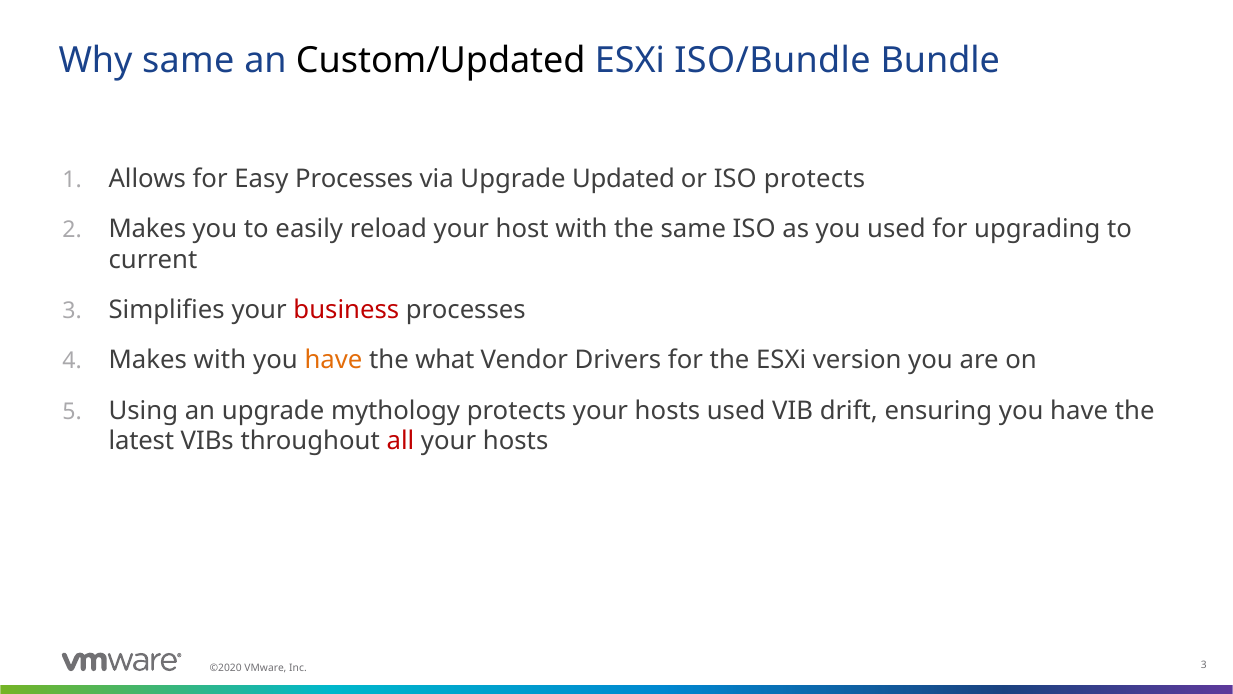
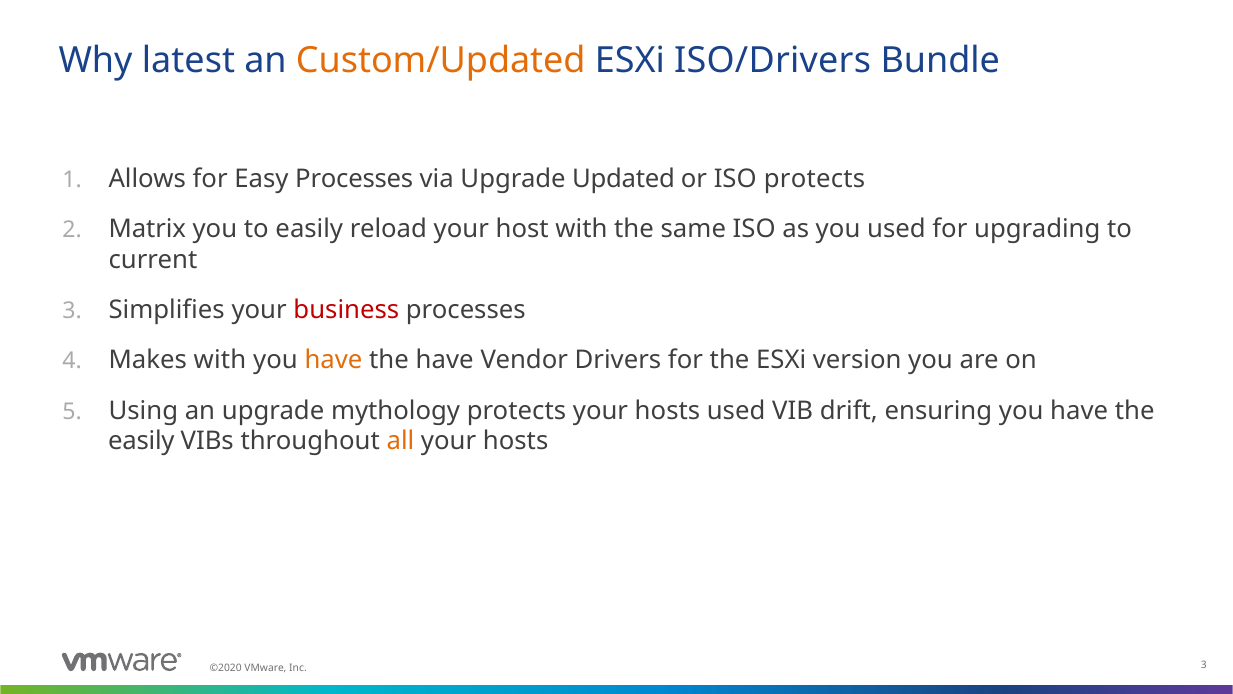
Why same: same -> latest
Custom/Updated colour: black -> orange
ISO/Bundle: ISO/Bundle -> ISO/Drivers
Makes at (147, 229): Makes -> Matrix
the what: what -> have
latest at (141, 441): latest -> easily
all colour: red -> orange
